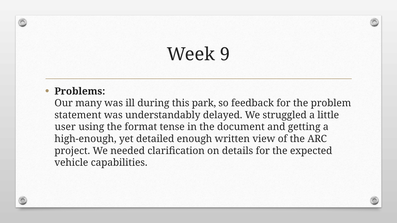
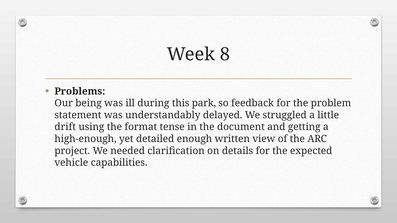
9: 9 -> 8
many: many -> being
user: user -> drift
